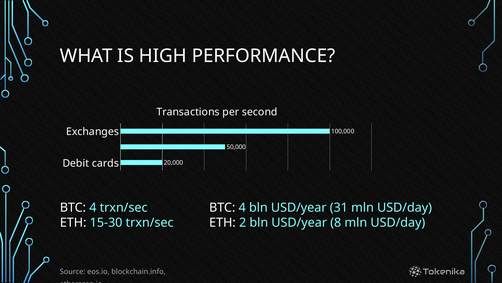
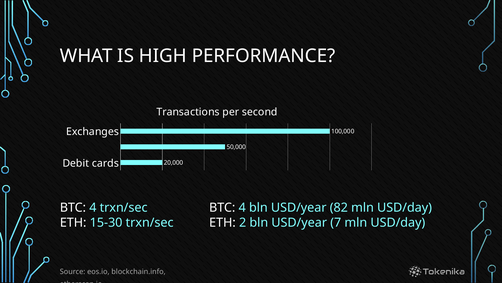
31: 31 -> 82
8: 8 -> 7
